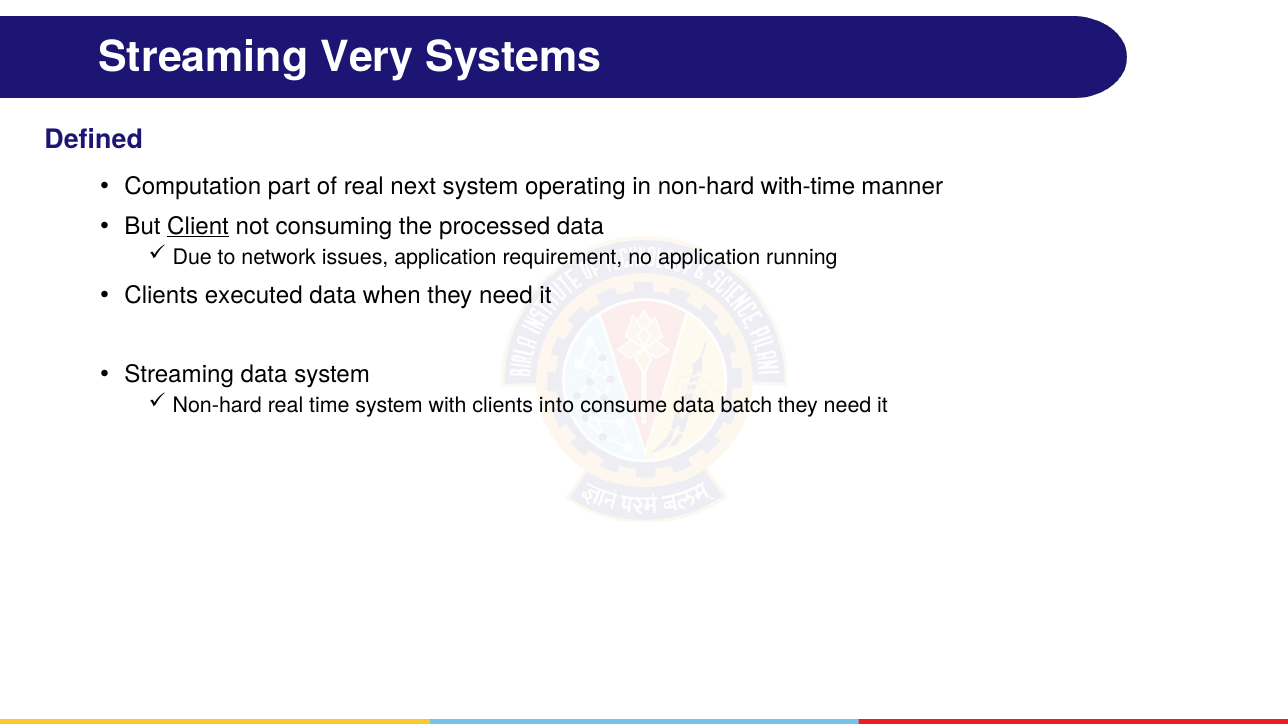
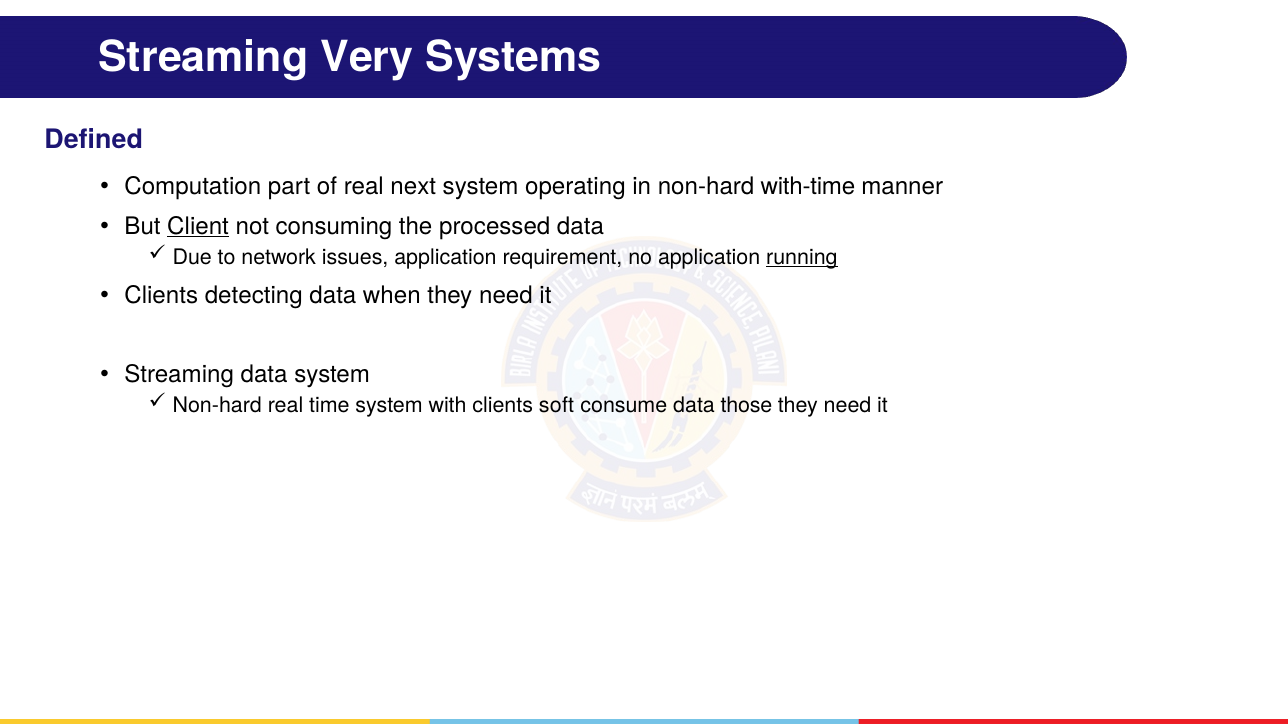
running underline: none -> present
executed: executed -> detecting
into: into -> soft
batch: batch -> those
